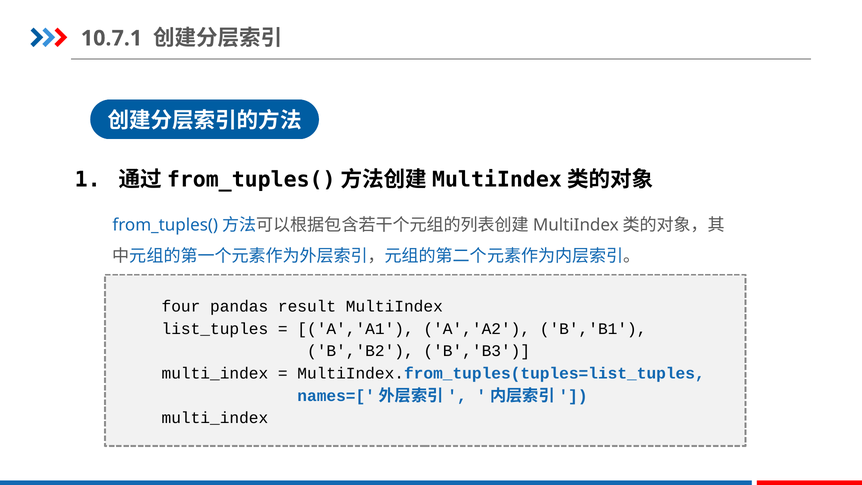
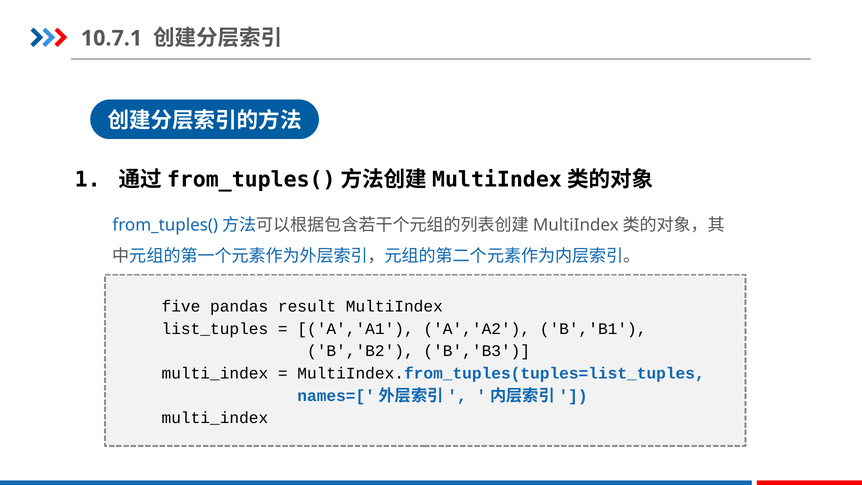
four: four -> five
